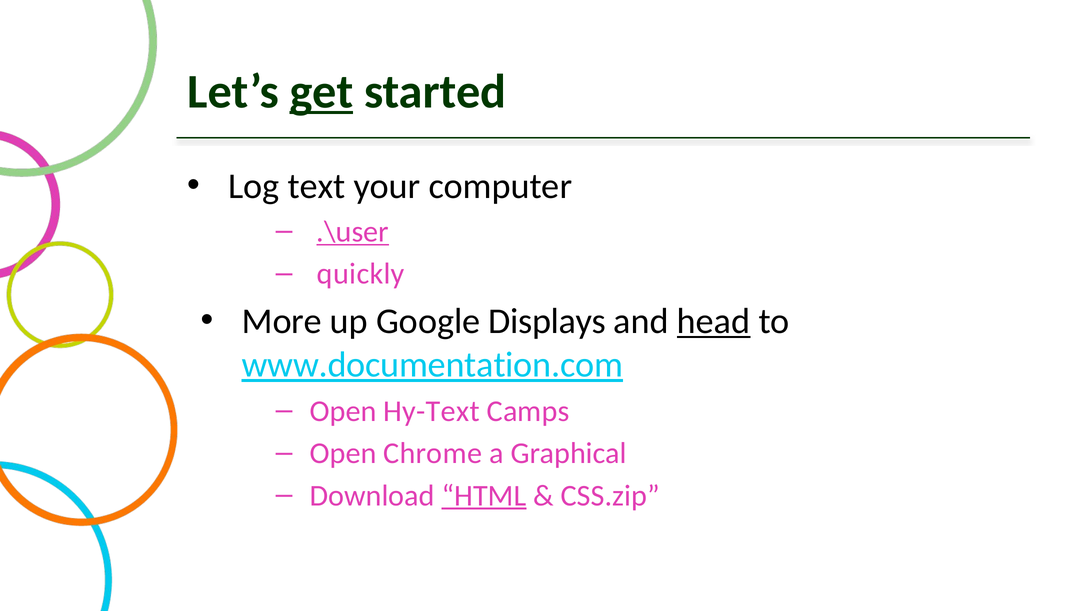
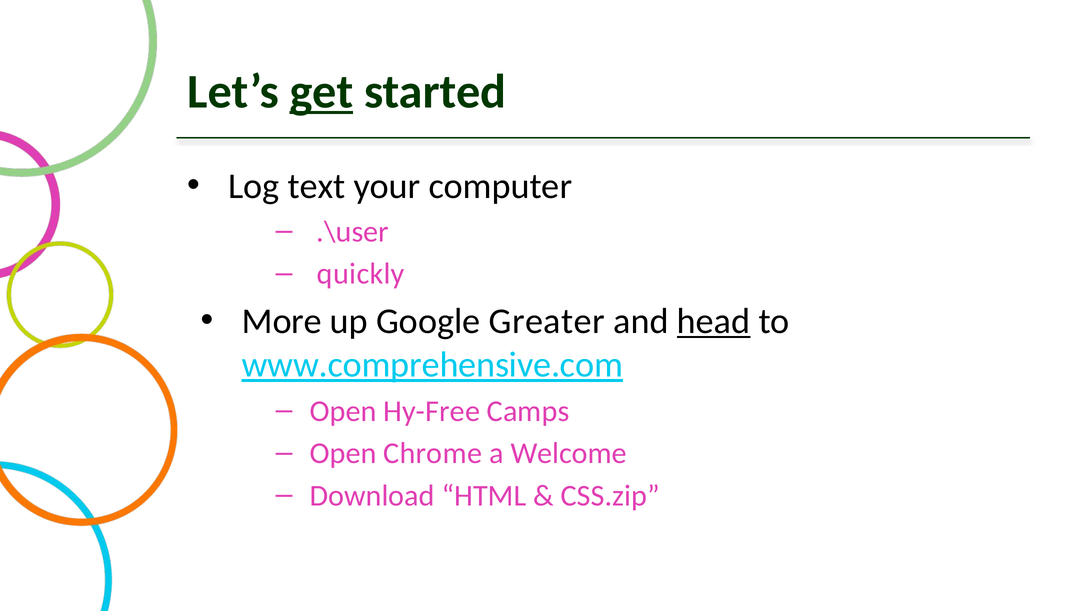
.\user underline: present -> none
Displays: Displays -> Greater
www.documentation.com: www.documentation.com -> www.comprehensive.com
Hy-Text: Hy-Text -> Hy-Free
Graphical: Graphical -> Welcome
HTML underline: present -> none
